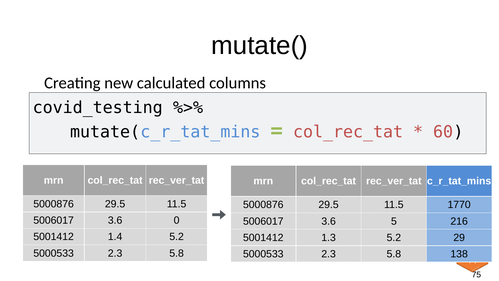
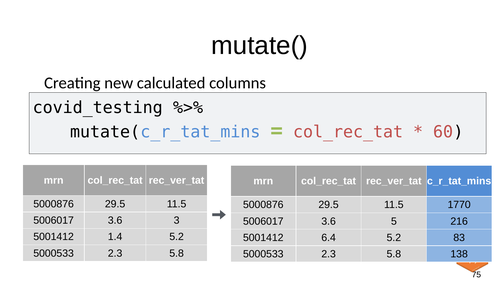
0: 0 -> 3
1.3: 1.3 -> 6.4
29: 29 -> 83
